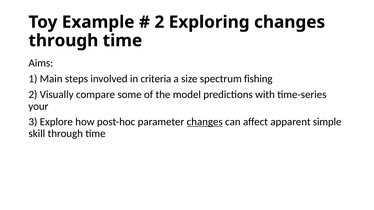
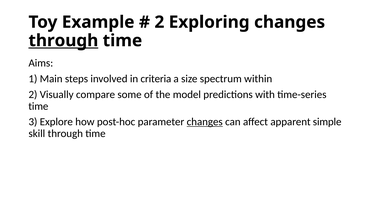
through at (63, 41) underline: none -> present
fishing: fishing -> within
your at (38, 106): your -> time
